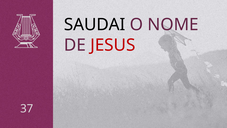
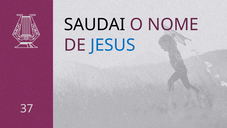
JESUS colour: red -> blue
